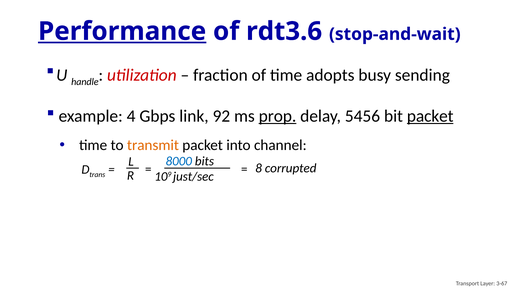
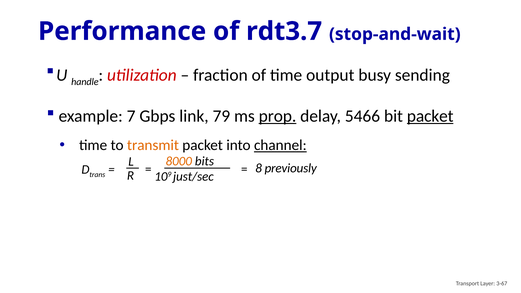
Performance underline: present -> none
rdt3.6: rdt3.6 -> rdt3.7
adopts: adopts -> output
4: 4 -> 7
92: 92 -> 79
5456: 5456 -> 5466
channel underline: none -> present
8000 colour: blue -> orange
corrupted: corrupted -> previously
